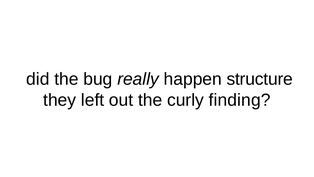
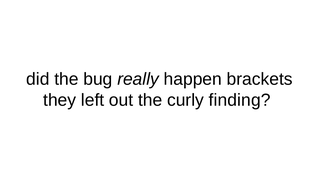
structure: structure -> brackets
